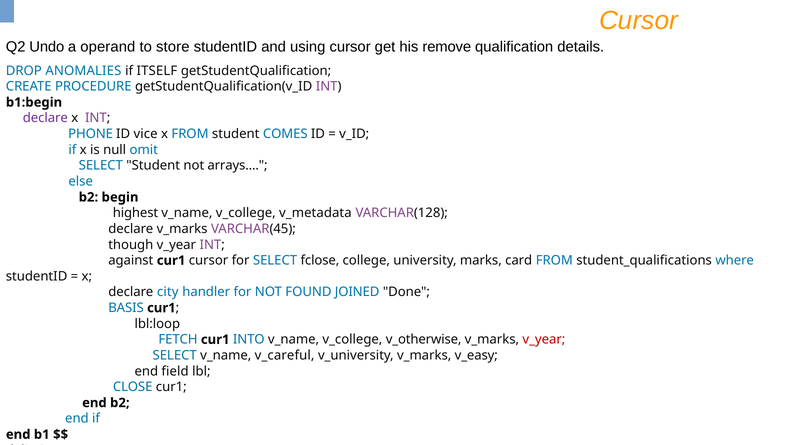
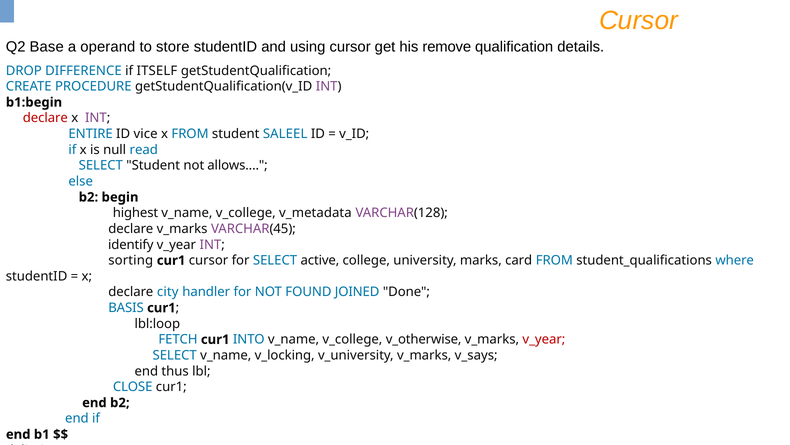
Undo: Undo -> Base
ANOMALIES: ANOMALIES -> DIFFERENCE
declare at (45, 118) colour: purple -> red
PHONE: PHONE -> ENTIRE
COMES: COMES -> SALEEL
omit: omit -> read
arrays: arrays -> allows
though: though -> identify
against: against -> sorting
fclose: fclose -> active
v_careful: v_careful -> v_locking
v_easy: v_easy -> v_says
field: field -> thus
